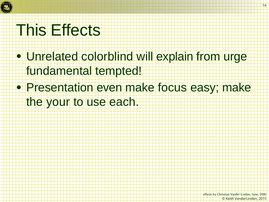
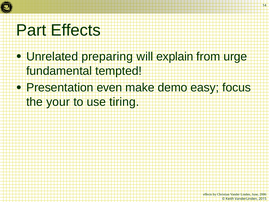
This: This -> Part
colorblind: colorblind -> preparing
focus: focus -> demo
easy make: make -> focus
each: each -> tiring
